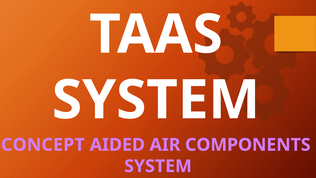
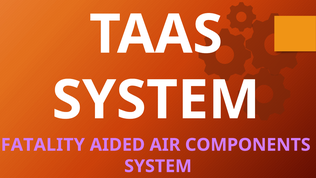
CONCEPT: CONCEPT -> FATALITY
